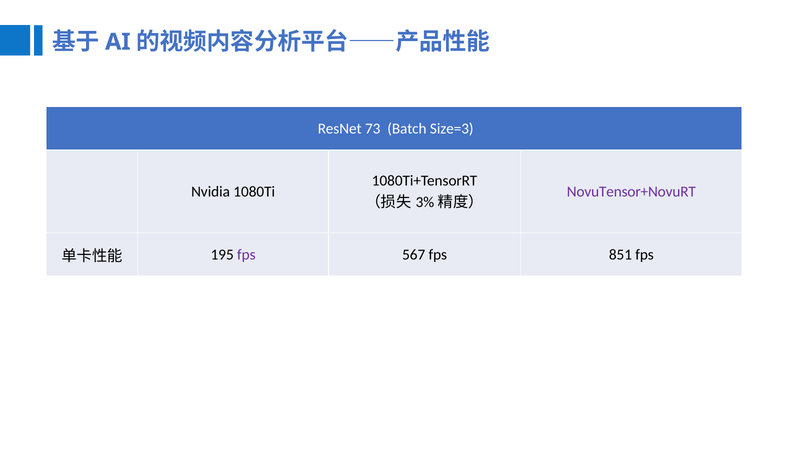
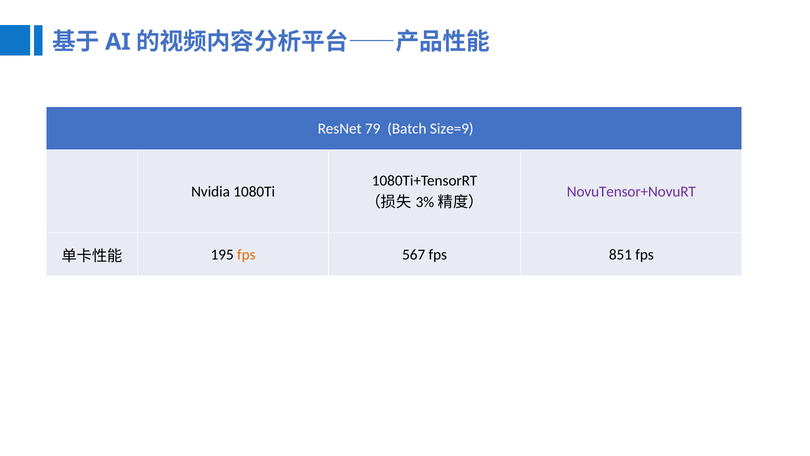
73: 73 -> 79
Size=3: Size=3 -> Size=9
fps at (246, 255) colour: purple -> orange
